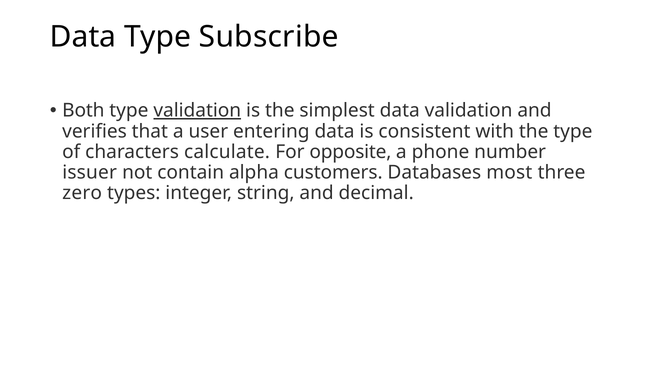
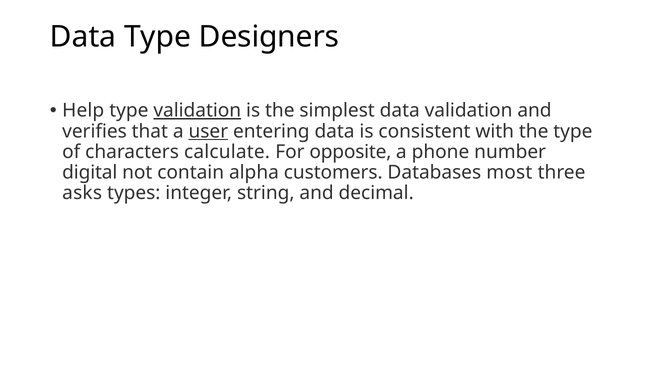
Subscribe: Subscribe -> Designers
Both: Both -> Help
user underline: none -> present
issuer: issuer -> digital
zero: zero -> asks
